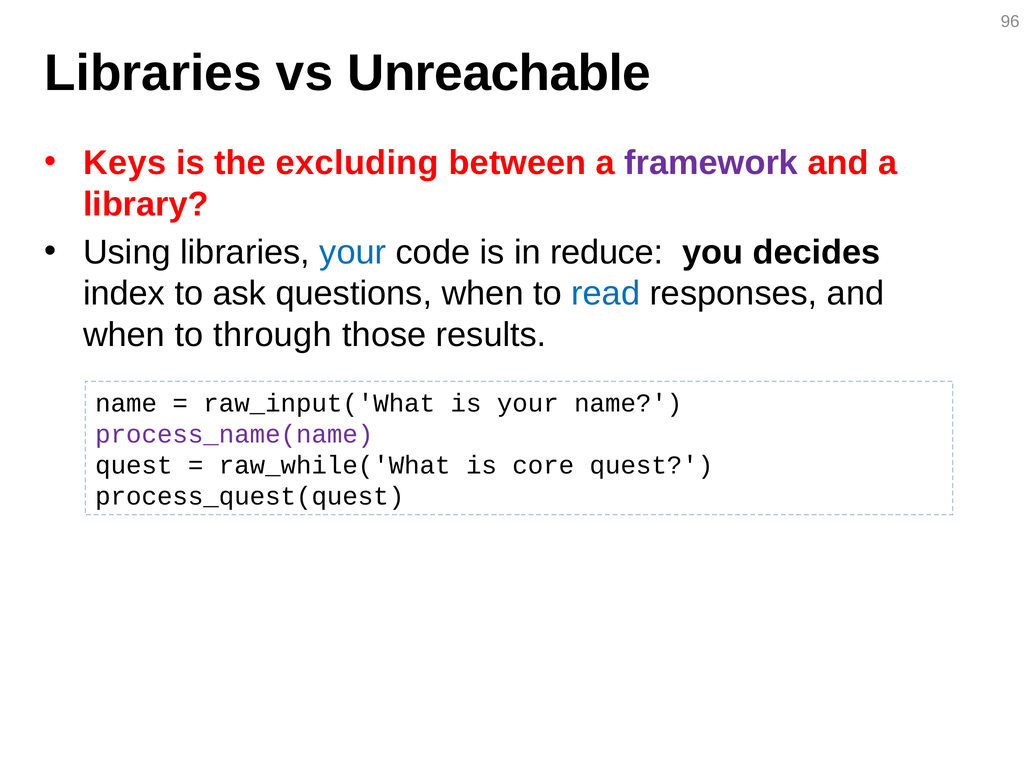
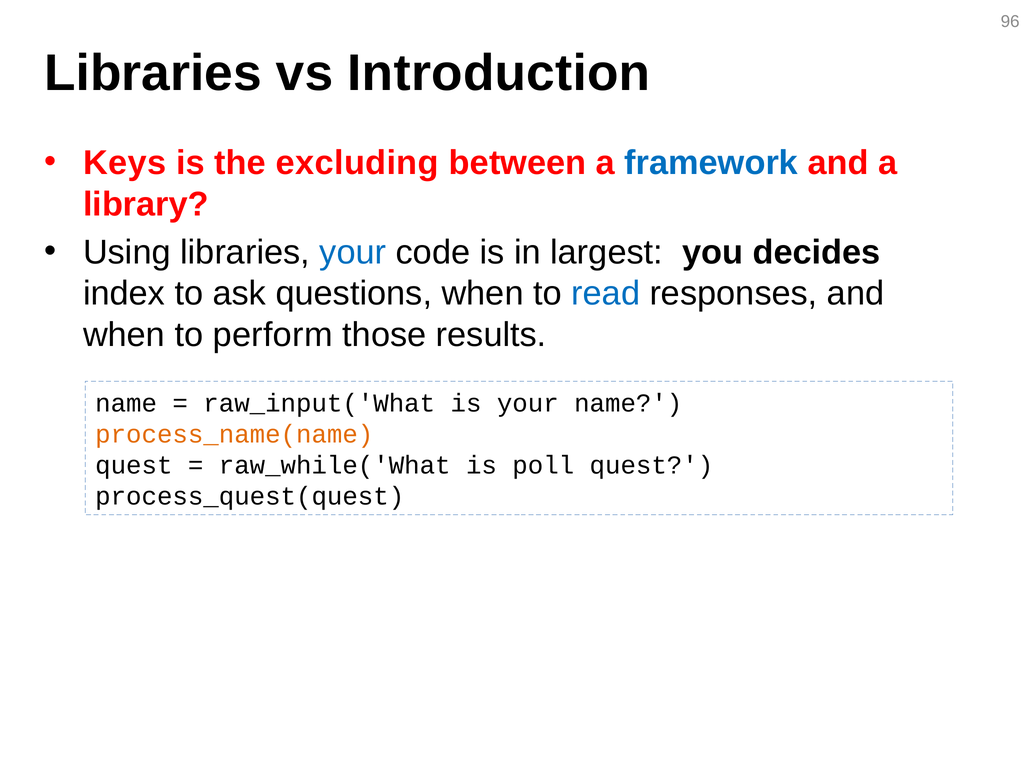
Unreachable: Unreachable -> Introduction
framework colour: purple -> blue
reduce: reduce -> largest
through: through -> perform
process_name(name colour: purple -> orange
core: core -> poll
